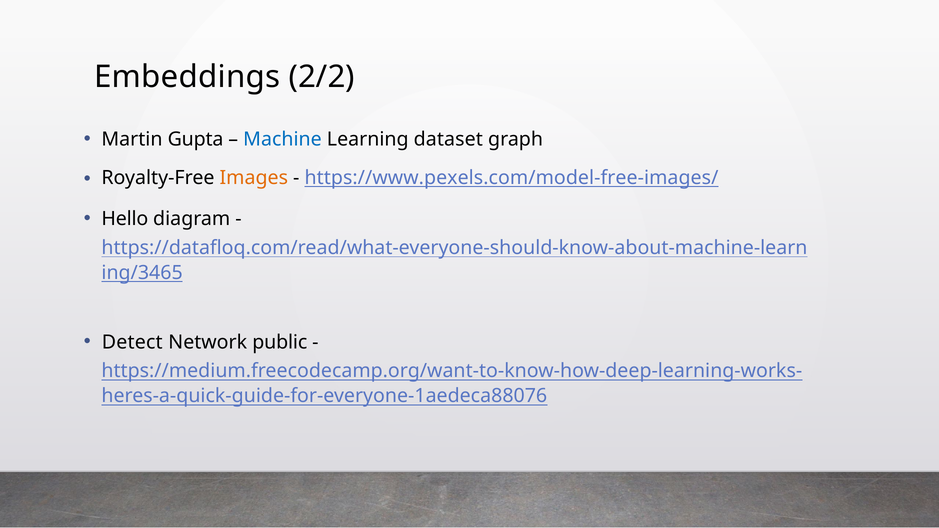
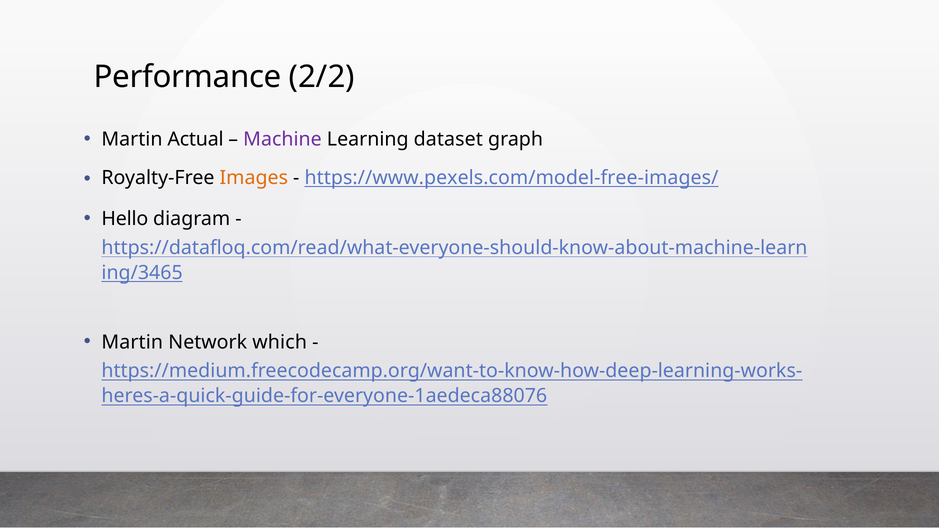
Embeddings: Embeddings -> Performance
Gupta: Gupta -> Actual
Machine colour: blue -> purple
Detect at (132, 342): Detect -> Martin
public: public -> which
